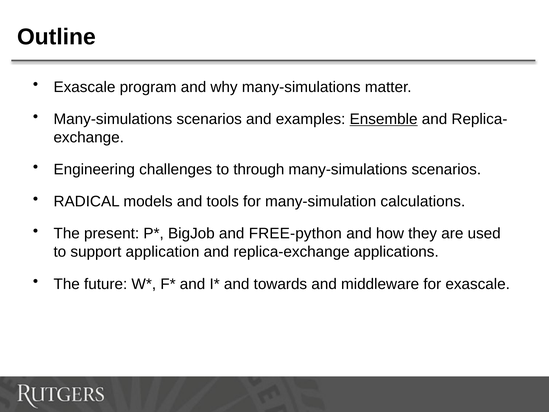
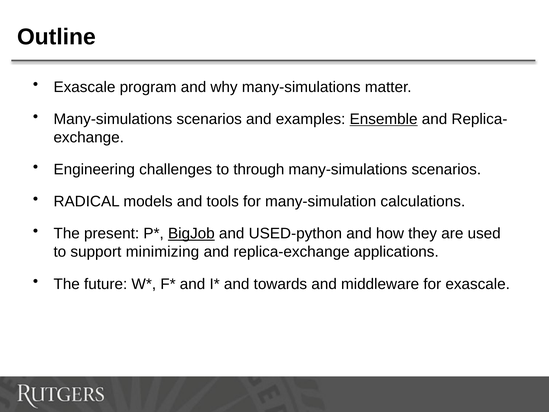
BigJob underline: none -> present
FREE-python: FREE-python -> USED-python
application: application -> minimizing
